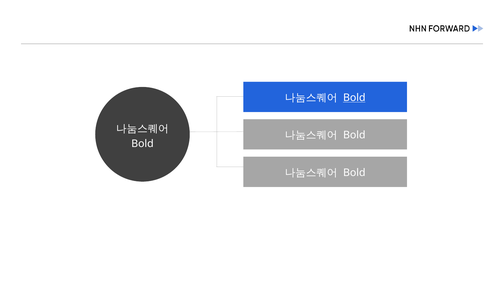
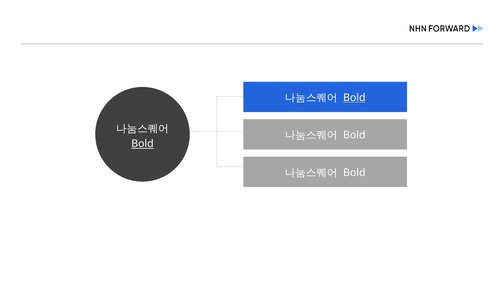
Bold at (142, 144) underline: none -> present
